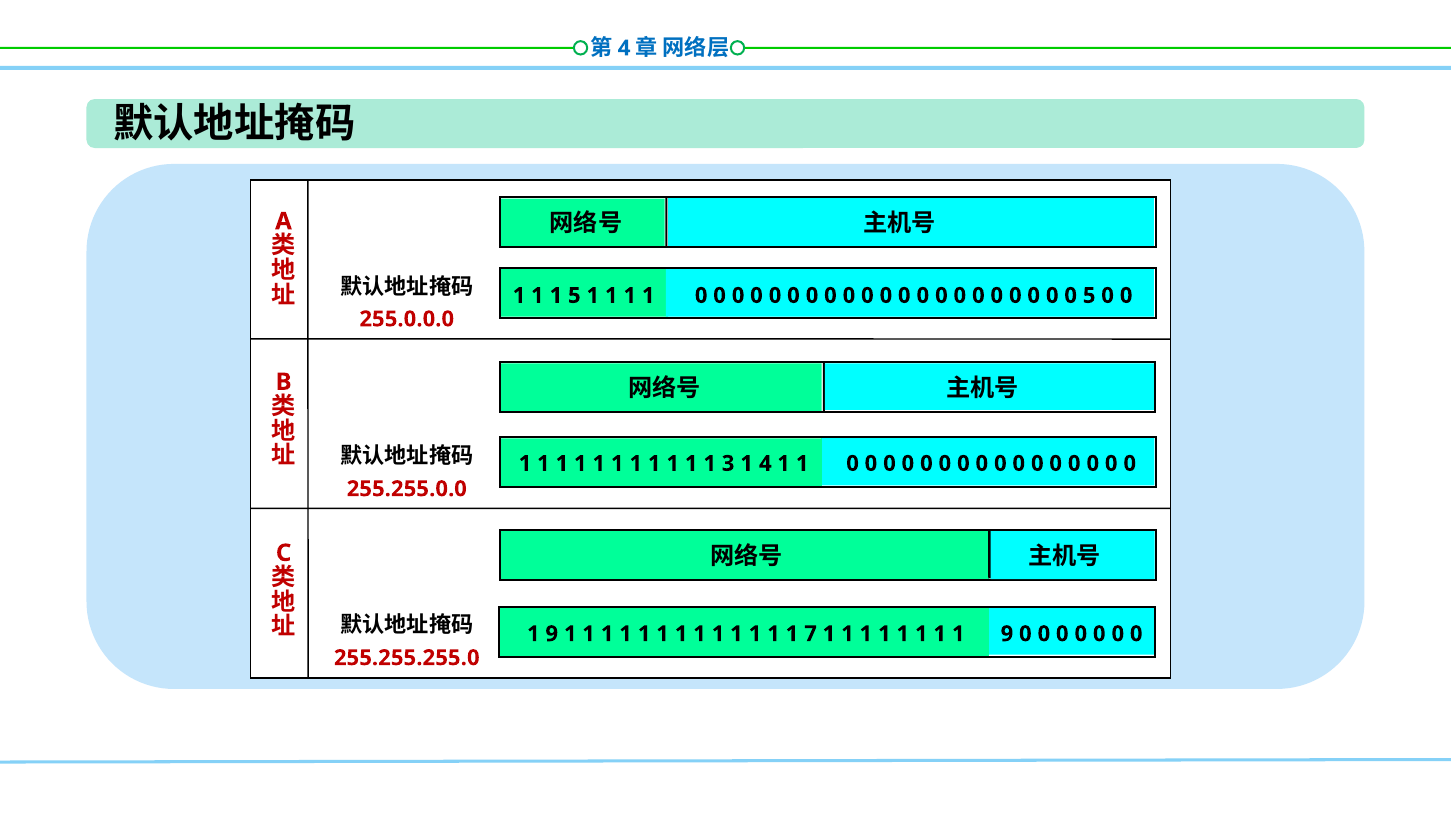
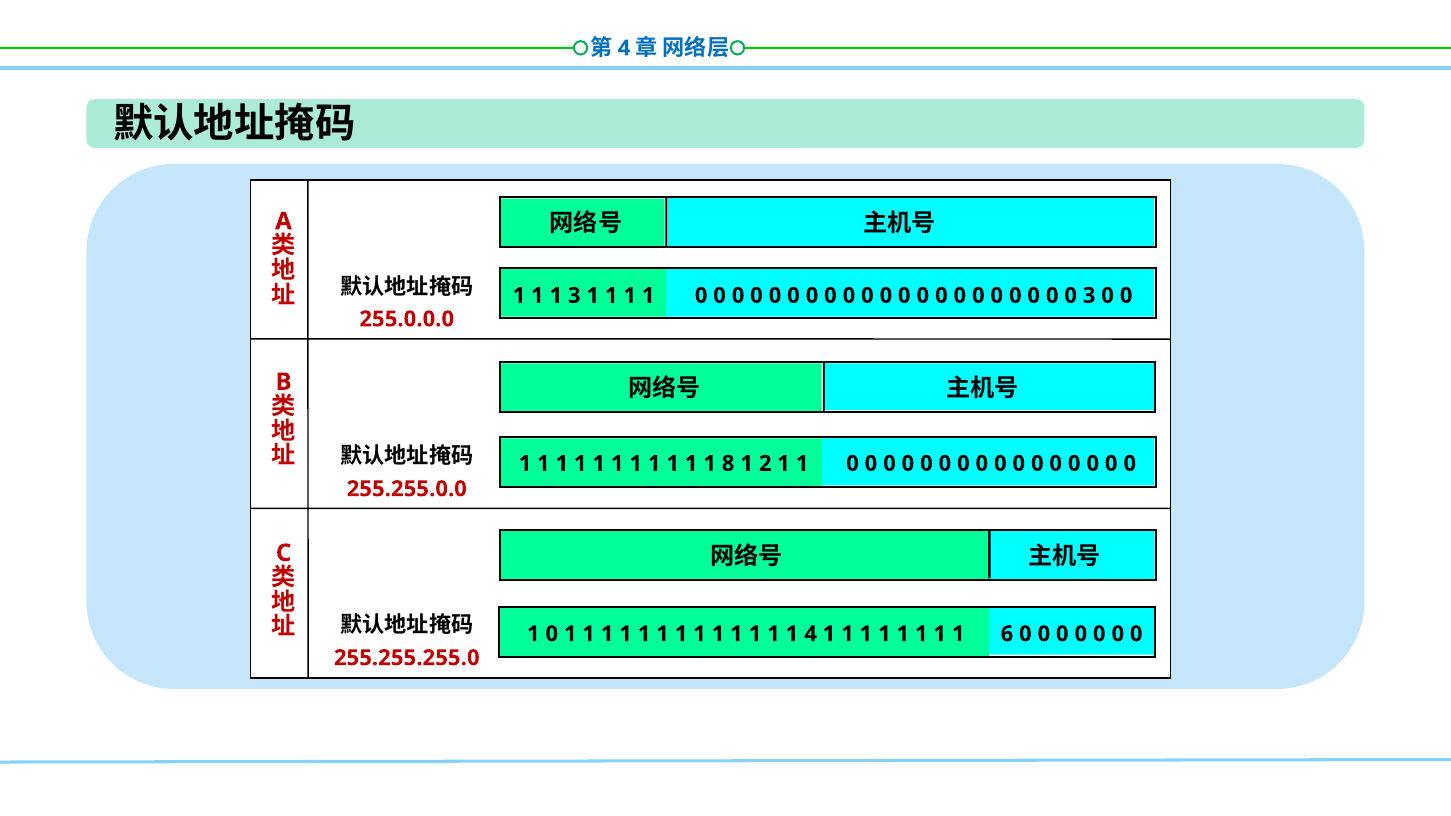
1 5: 5 -> 3
0 5: 5 -> 3
3: 3 -> 8
1 4: 4 -> 2
9 at (552, 634): 9 -> 0
1 7: 7 -> 4
1 1 9: 9 -> 6
